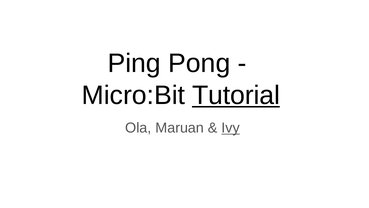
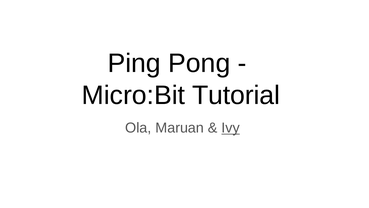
Tutorial underline: present -> none
